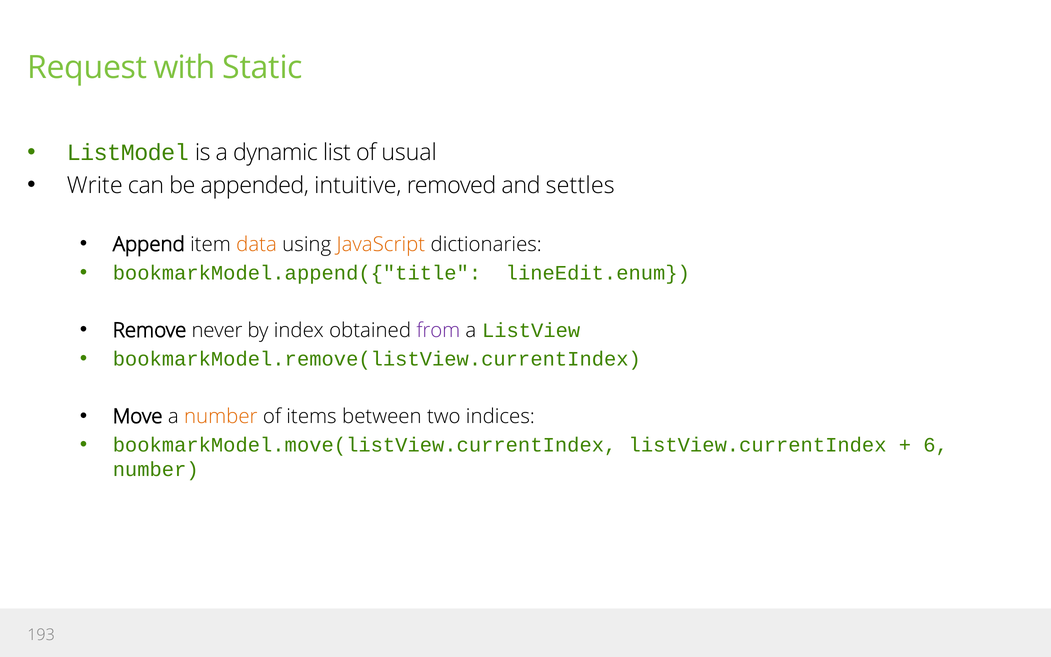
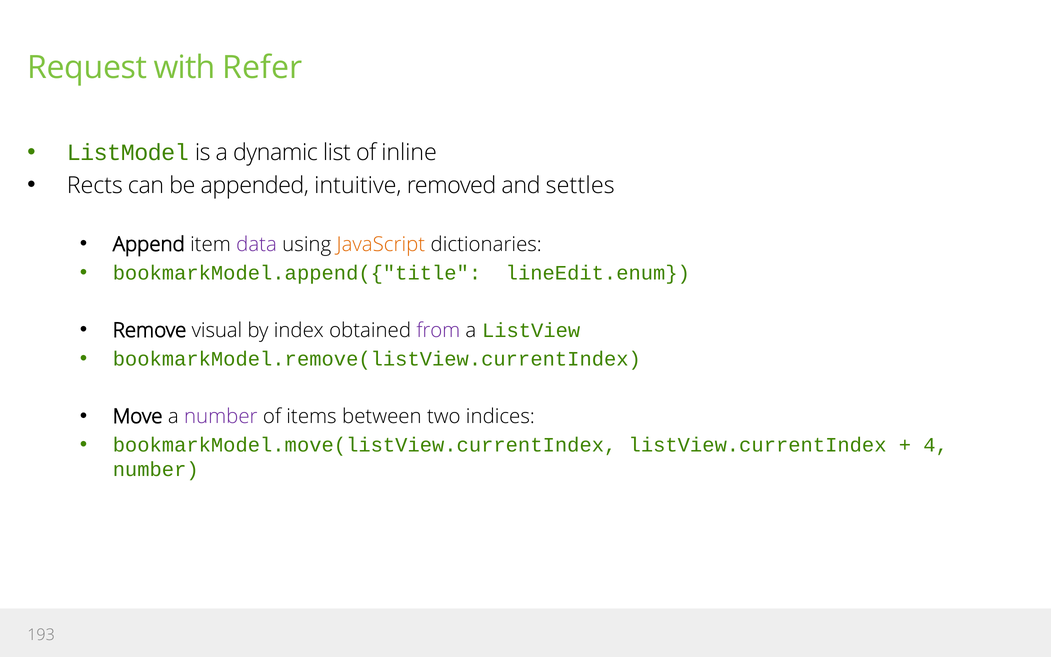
Static: Static -> Refer
usual: usual -> inline
Write: Write -> Rects
data colour: orange -> purple
never: never -> visual
number at (221, 416) colour: orange -> purple
6: 6 -> 4
